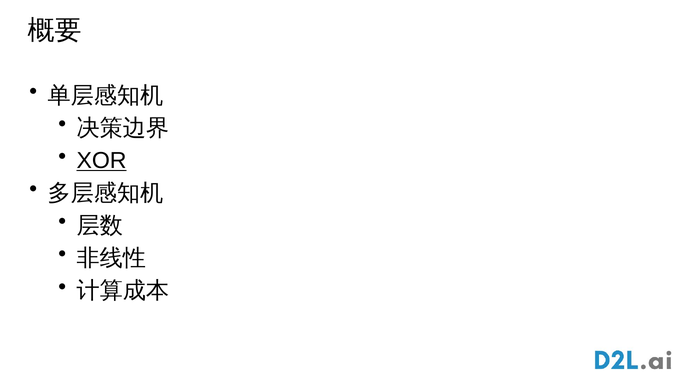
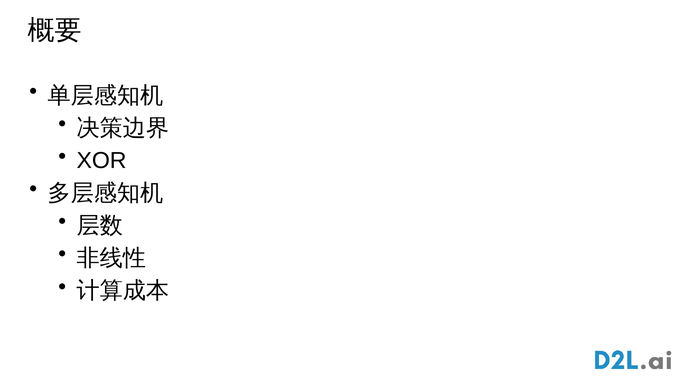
XOR underline: present -> none
